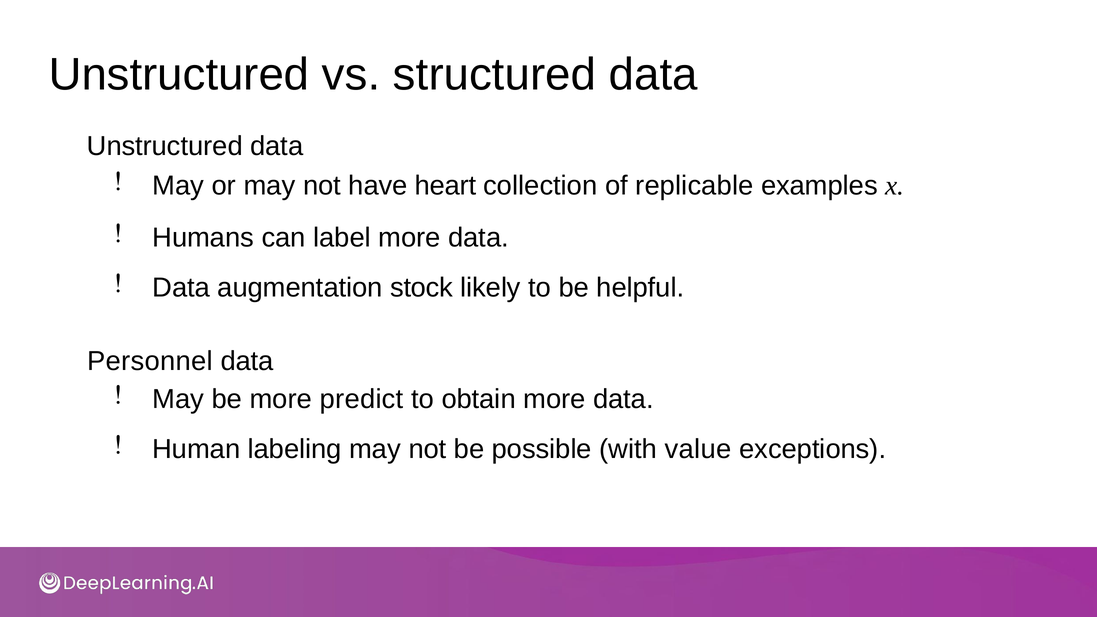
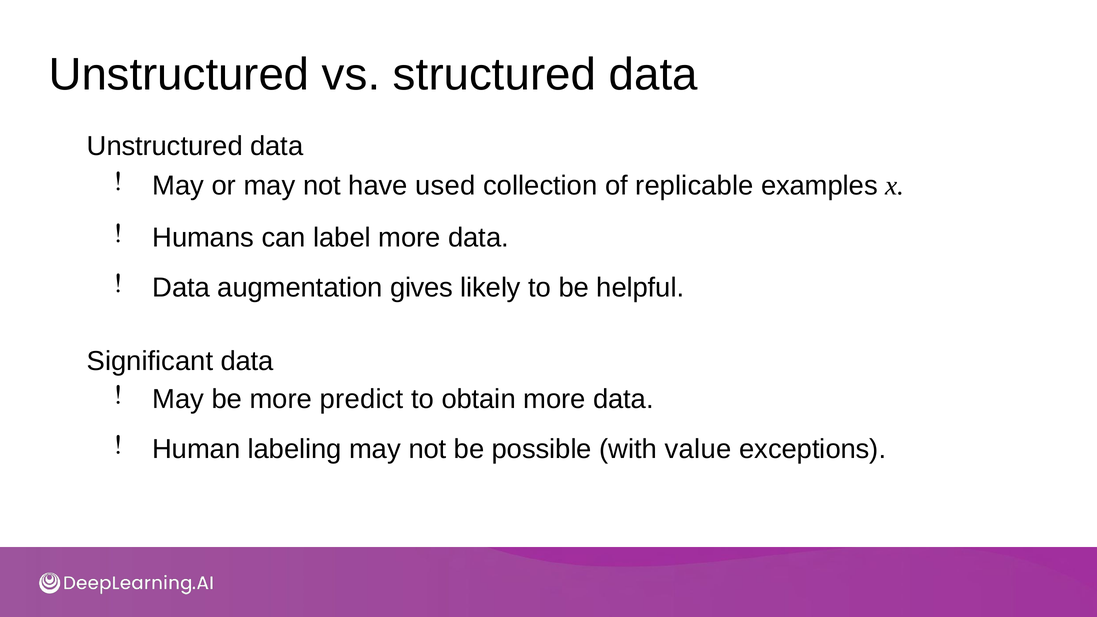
heart: heart -> used
stock: stock -> gives
Personnel: Personnel -> Significant
